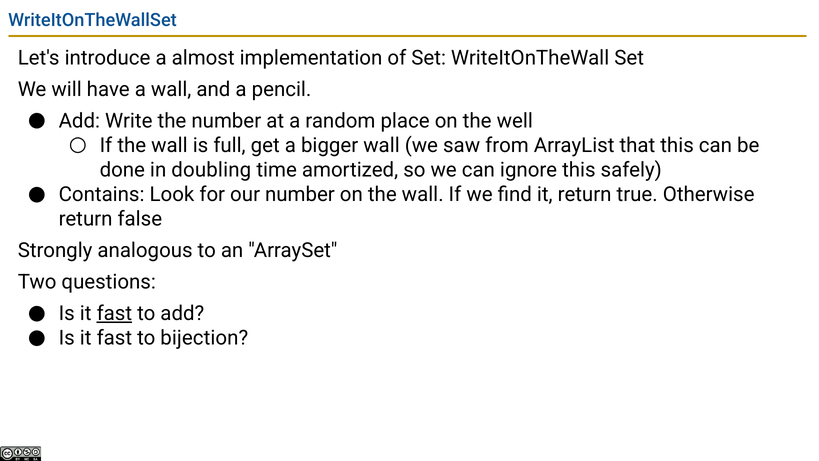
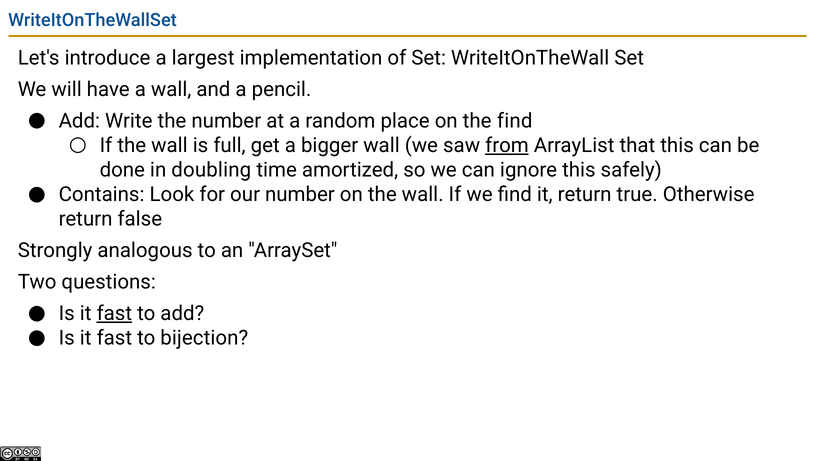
almost: almost -> largest
the well: well -> find
from underline: none -> present
